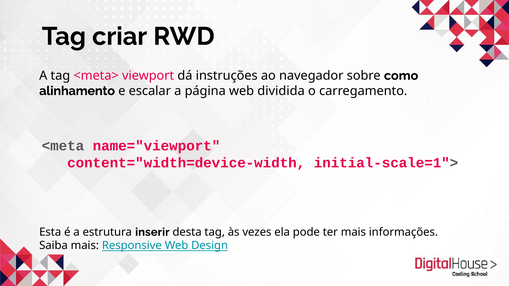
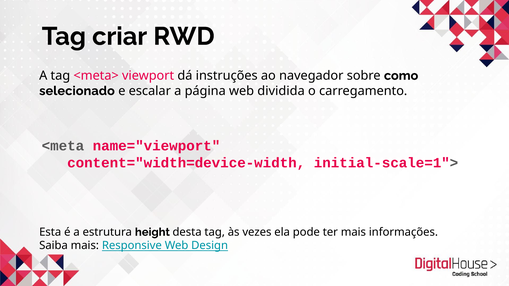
alinhamento: alinhamento -> selecionado
inserir: inserir -> height
